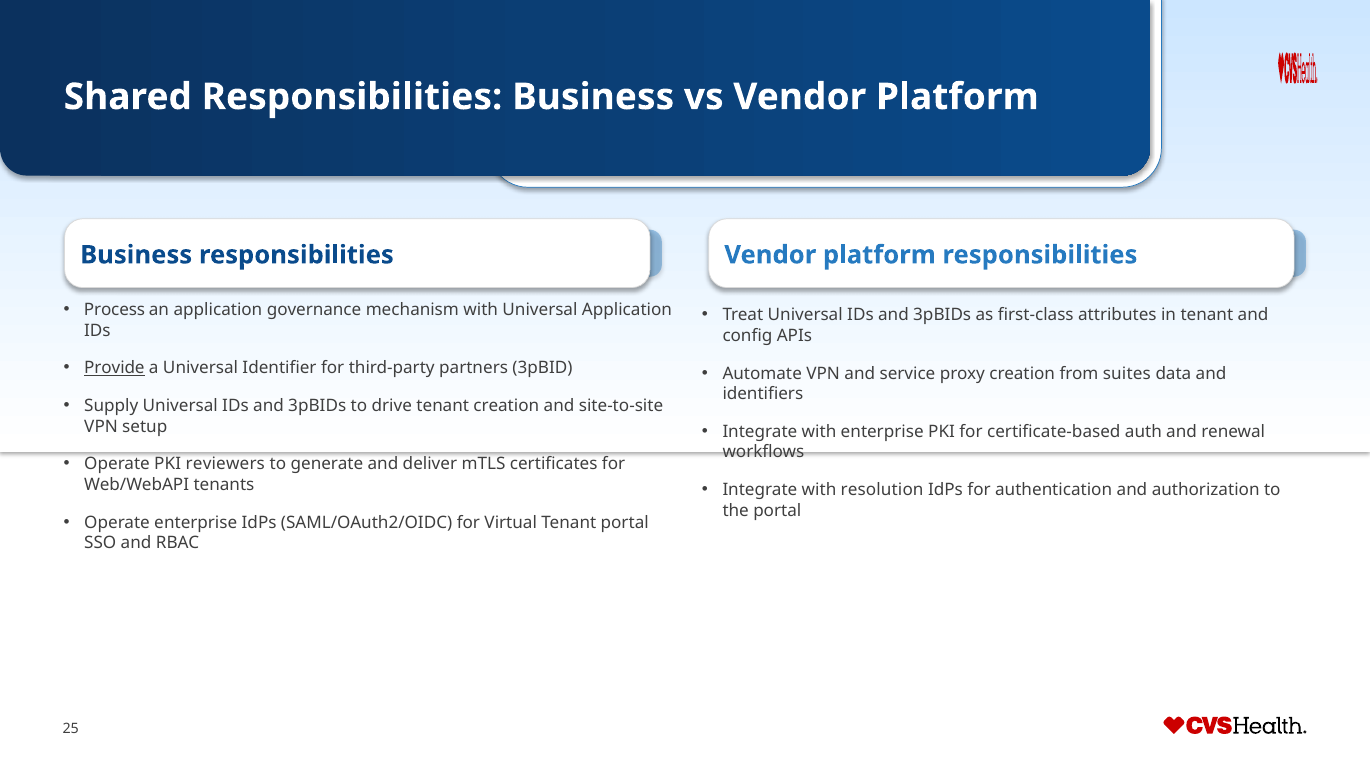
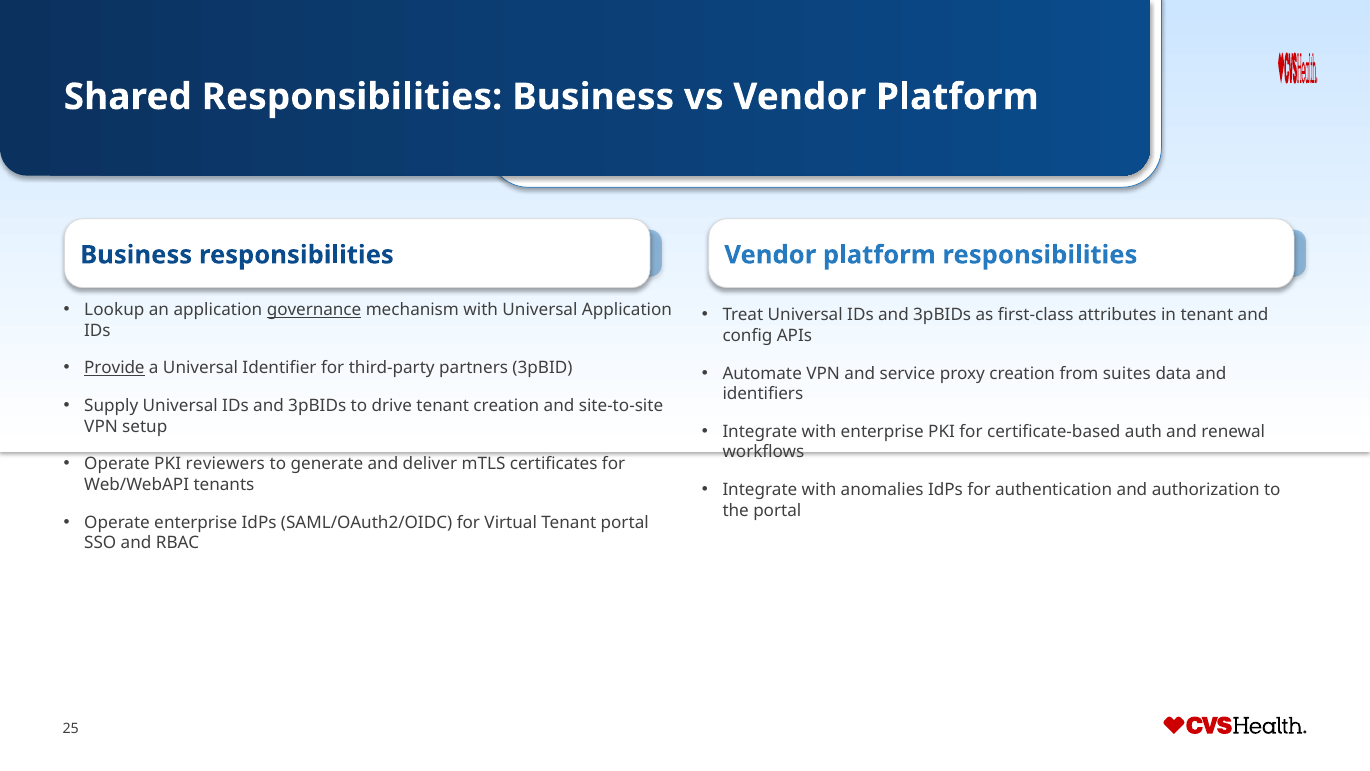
Process: Process -> Lookup
governance underline: none -> present
resolution: resolution -> anomalies
